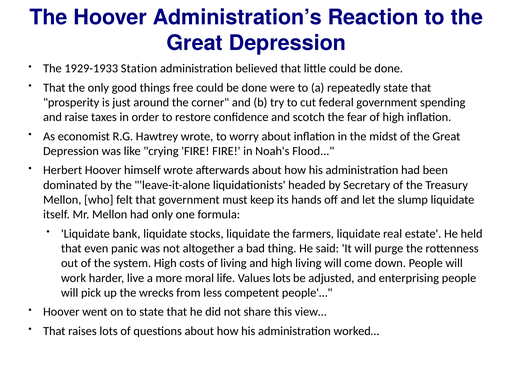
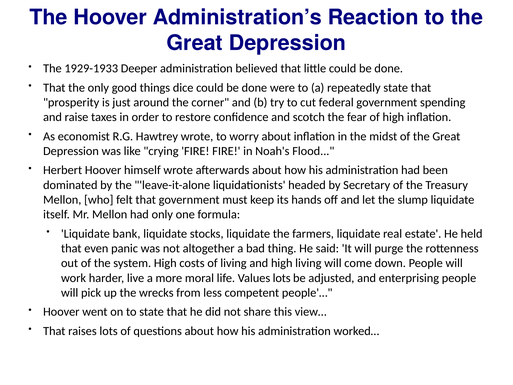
Station: Station -> Deeper
free: free -> dice
